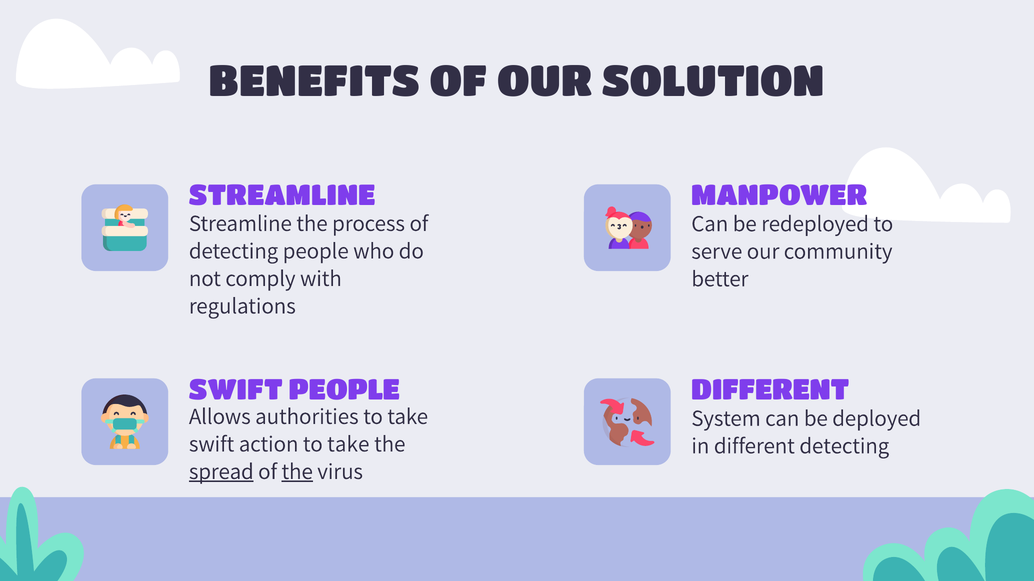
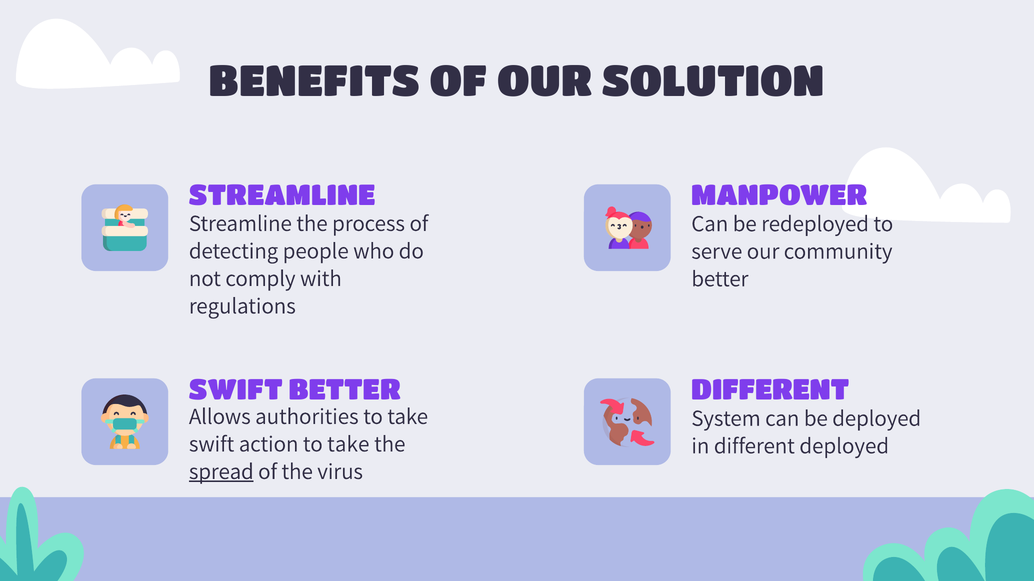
SWIFT PEOPLE: PEOPLE -> BETTER
different detecting: detecting -> deployed
the at (297, 472) underline: present -> none
